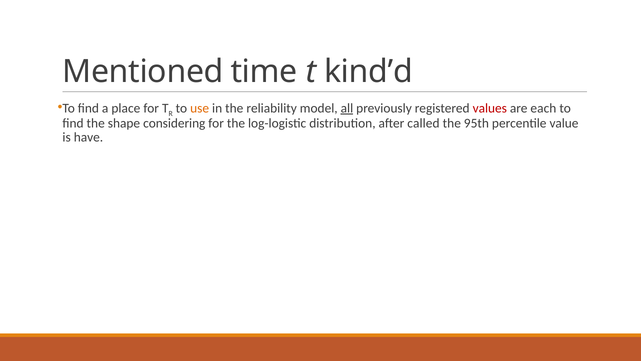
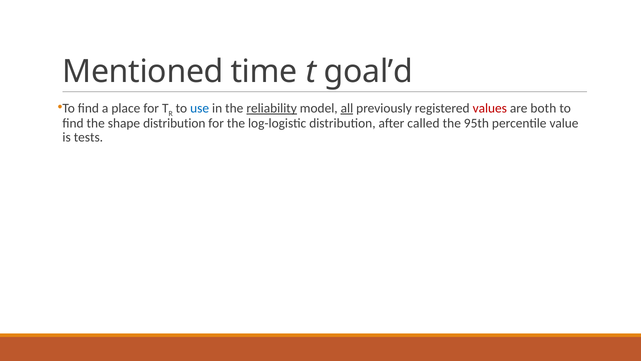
kind’d: kind’d -> goal’d
use colour: orange -> blue
reliability underline: none -> present
each: each -> both
shape considering: considering -> distribution
have: have -> tests
